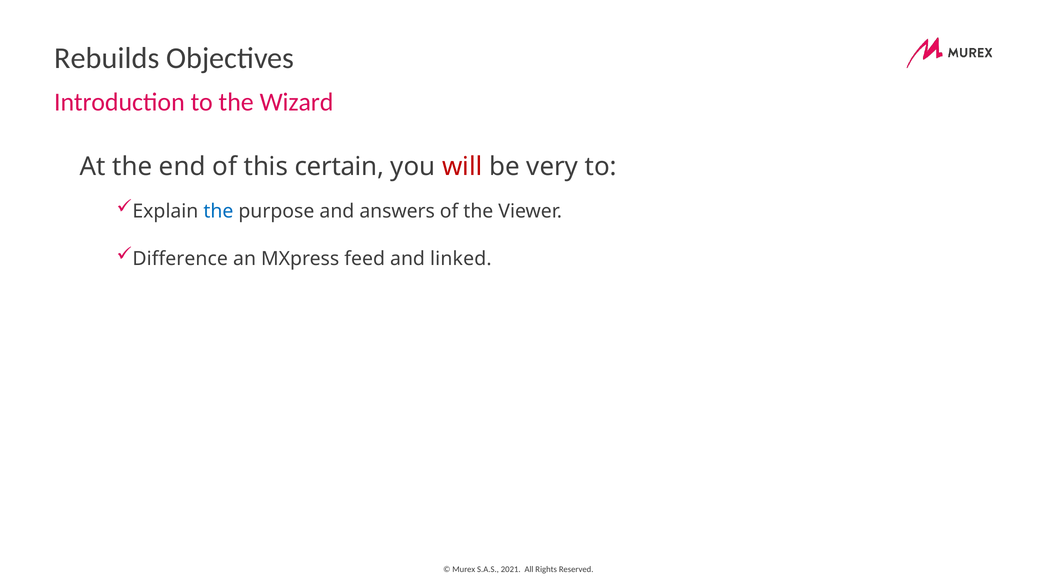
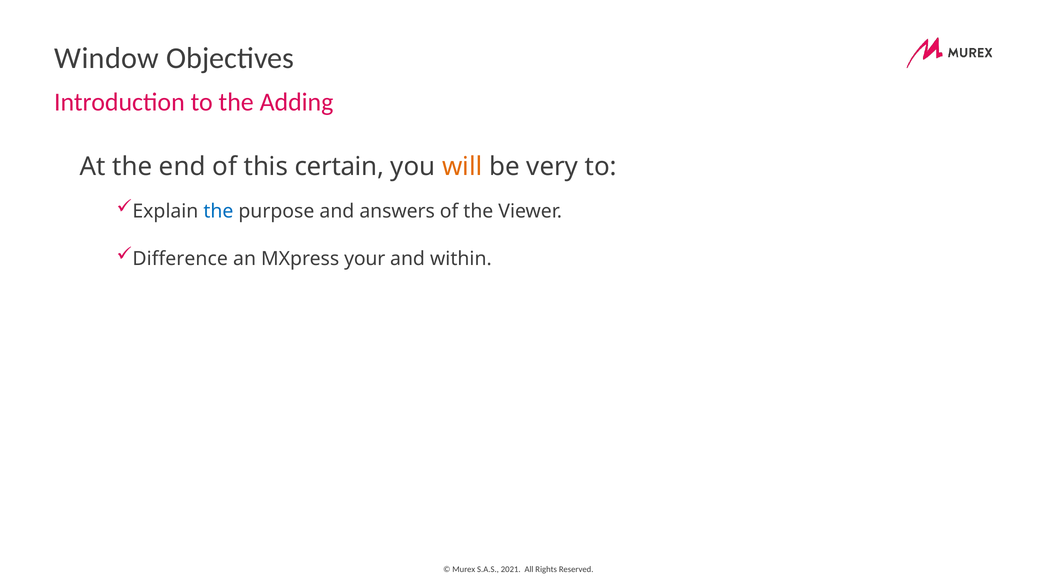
Rebuilds: Rebuilds -> Window
Wizard: Wizard -> Adding
will colour: red -> orange
feed: feed -> your
linked: linked -> within
